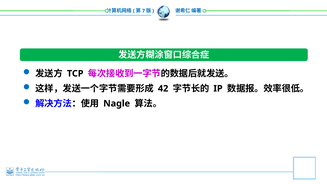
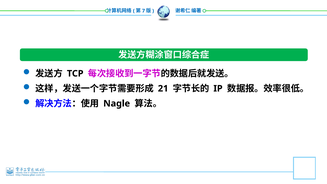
42: 42 -> 21
